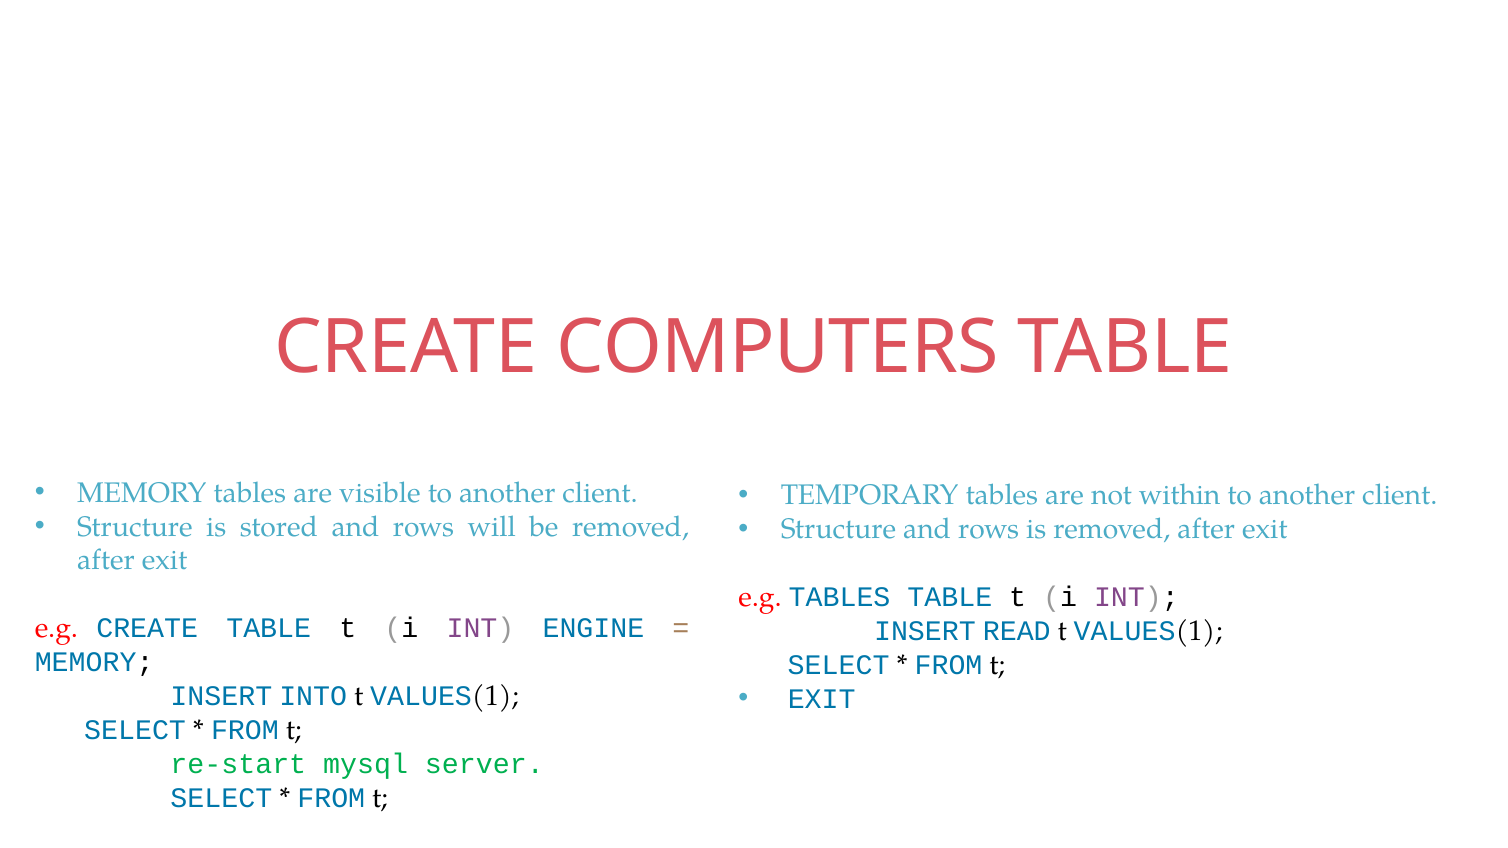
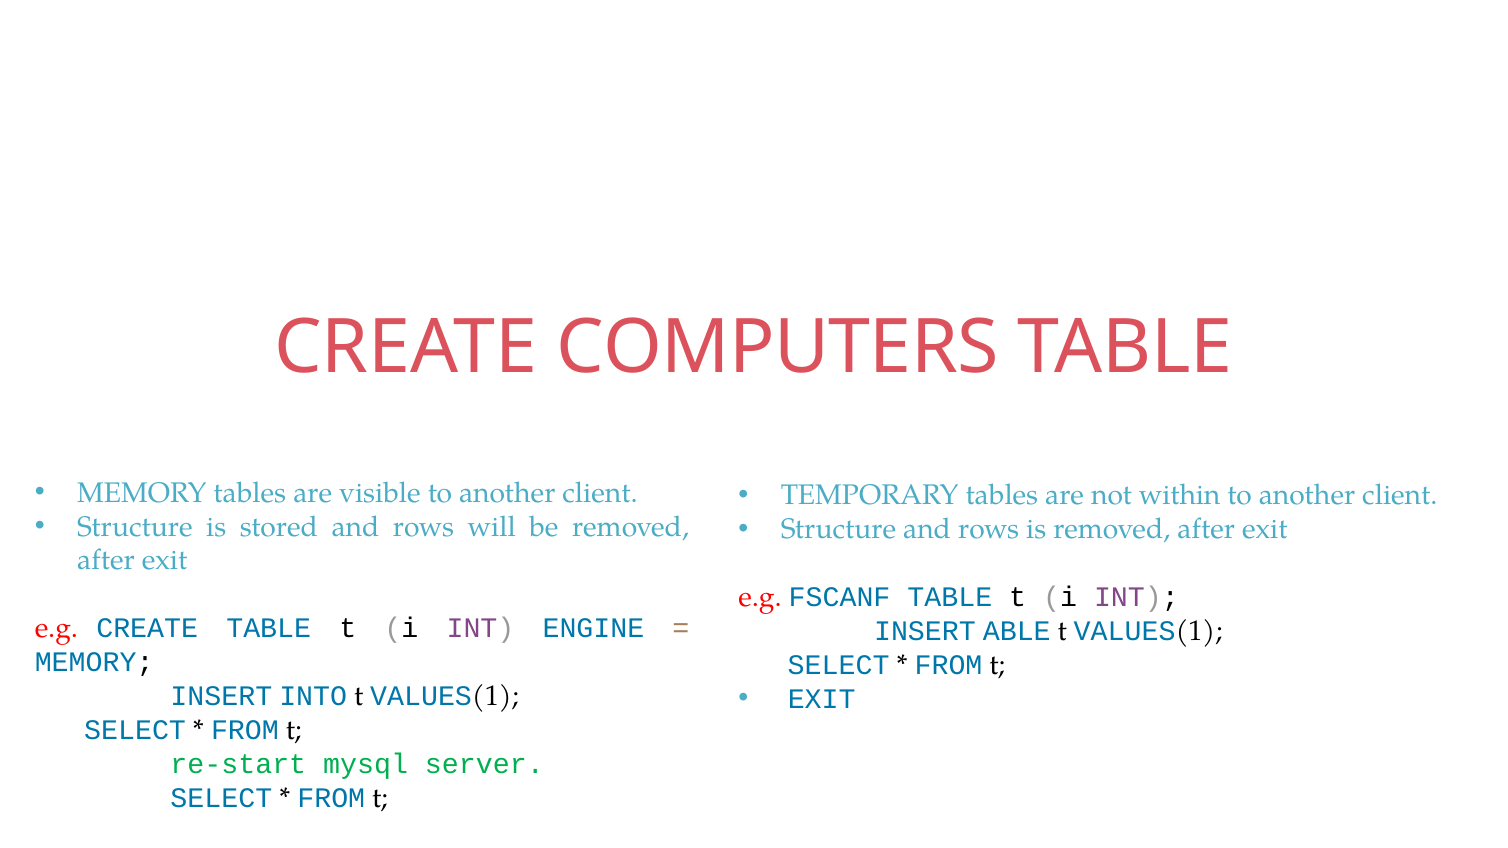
e.g TABLES: TABLES -> FSCANF
READ: READ -> ABLE
